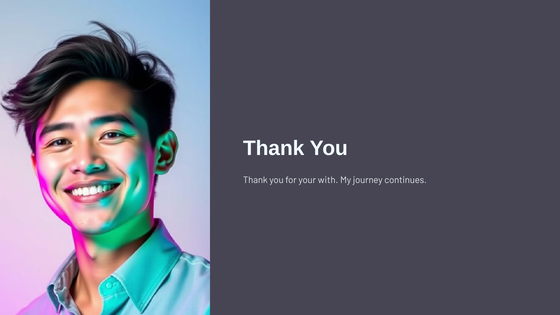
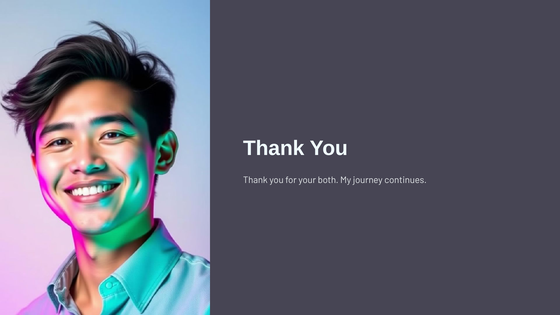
with: with -> both
